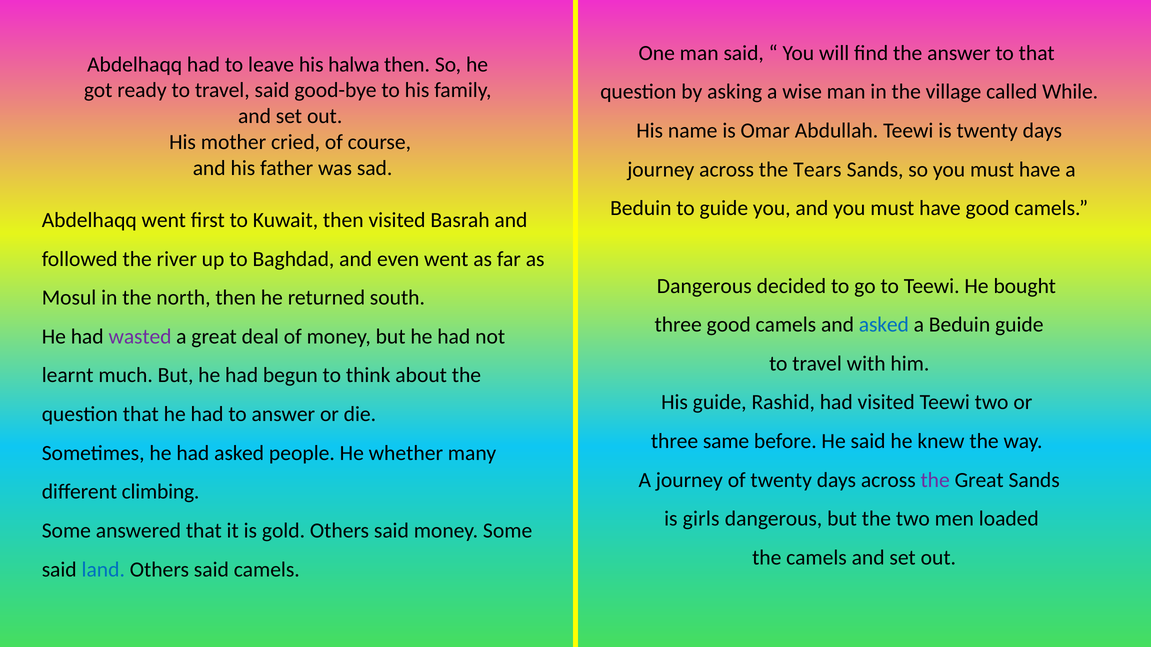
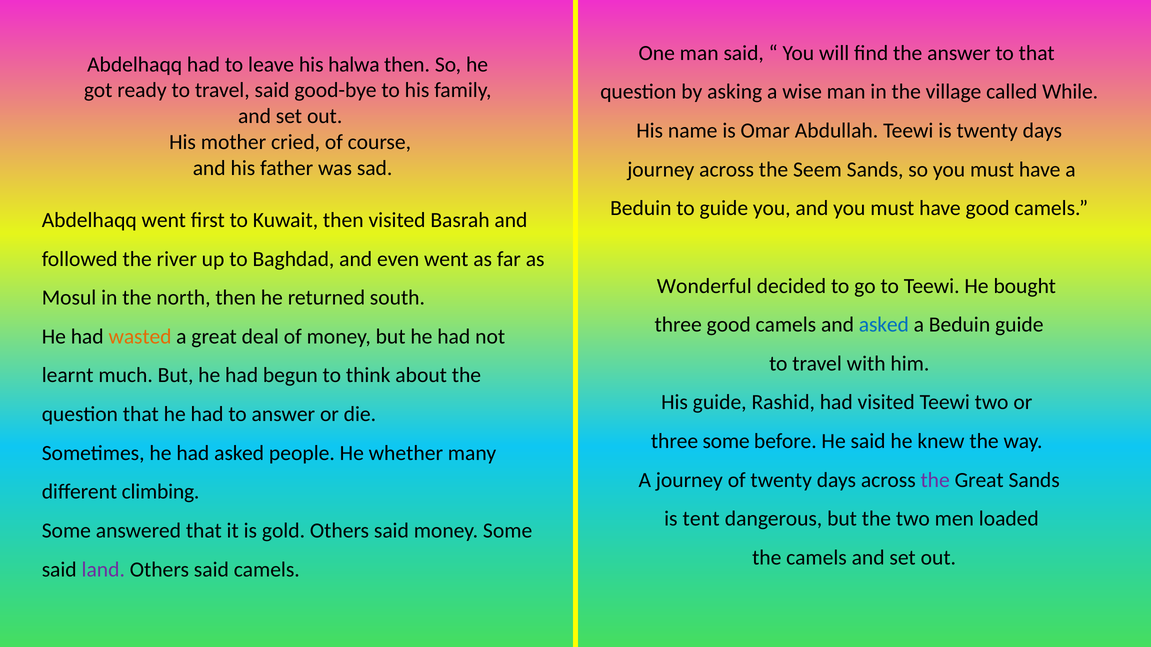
Tears: Tears -> Seem
Dangerous at (704, 286): Dangerous -> Wonderful
wasted colour: purple -> orange
three same: same -> some
girls: girls -> tent
land colour: blue -> purple
